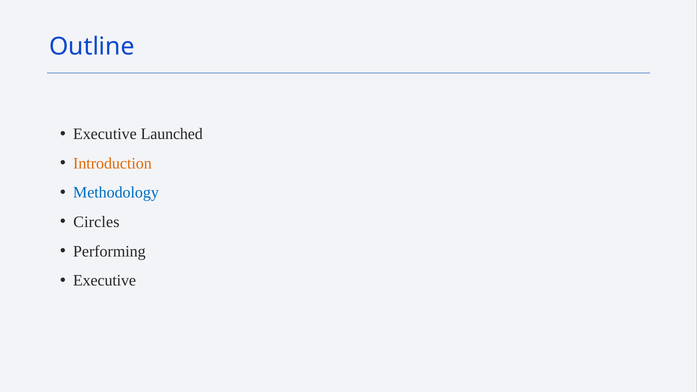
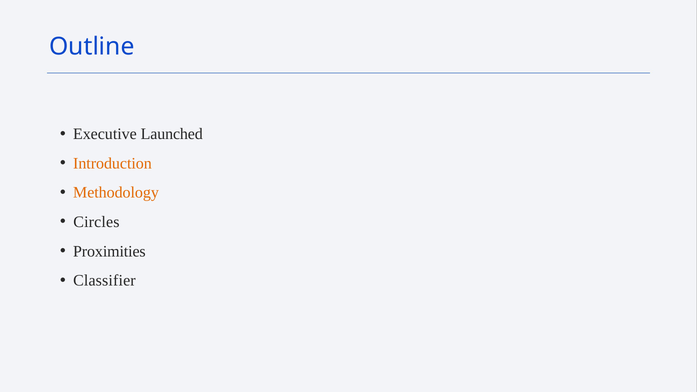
Methodology colour: blue -> orange
Performing: Performing -> Proximities
Executive at (105, 281): Executive -> Classifier
